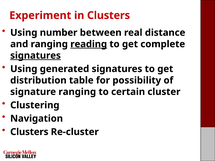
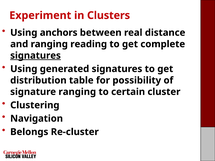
number: number -> anchors
reading underline: present -> none
Clusters at (29, 132): Clusters -> Belongs
